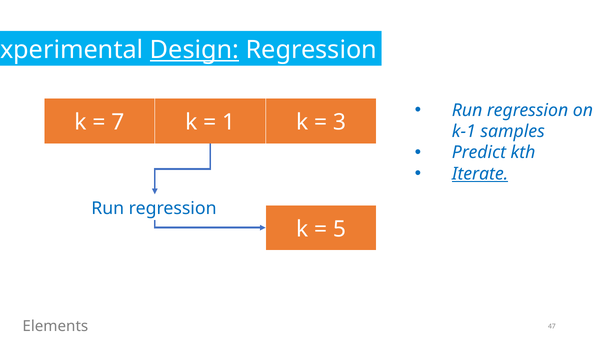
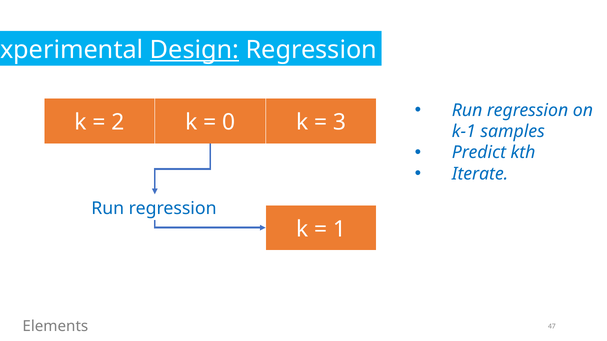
7: 7 -> 2
1: 1 -> 0
Iterate underline: present -> none
5: 5 -> 1
